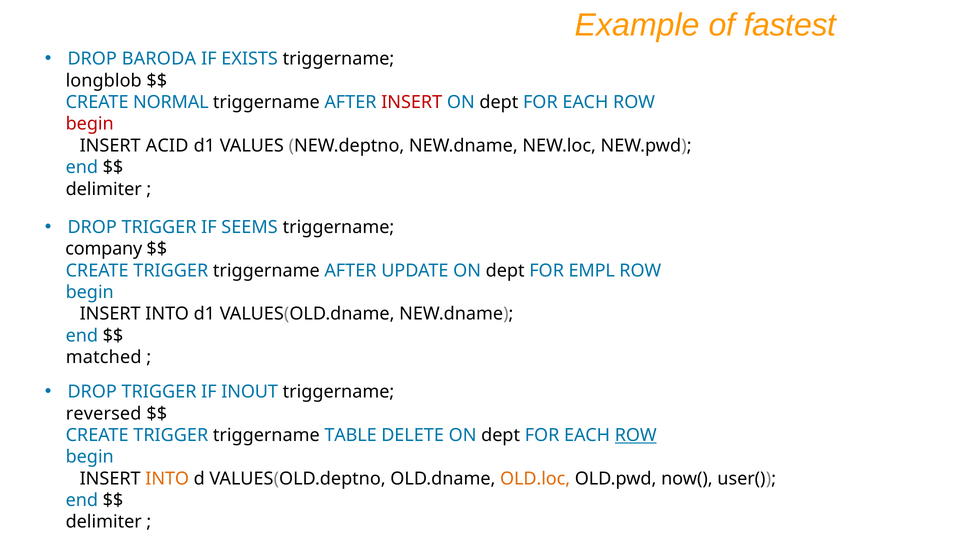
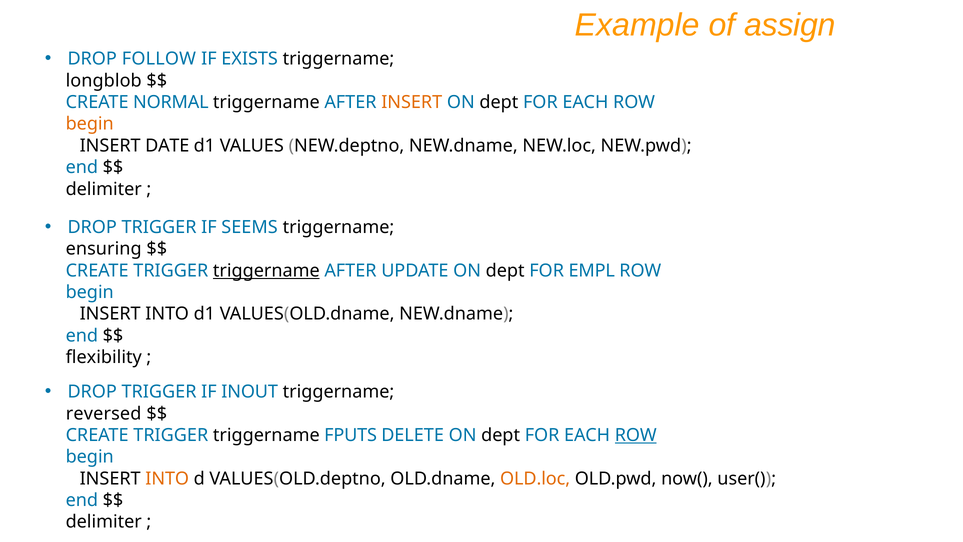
fastest: fastest -> assign
BARODA: BARODA -> FOLLOW
INSERT at (412, 102) colour: red -> orange
begin at (90, 124) colour: red -> orange
ACID: ACID -> DATE
company: company -> ensuring
triggername at (266, 270) underline: none -> present
matched: matched -> flexibility
TABLE: TABLE -> FPUTS
